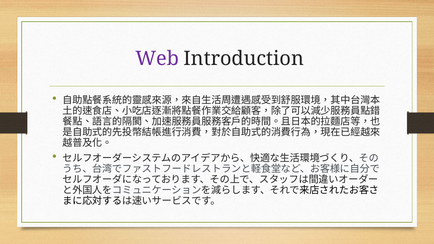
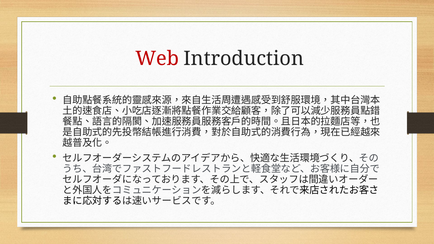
Web colour: purple -> red
